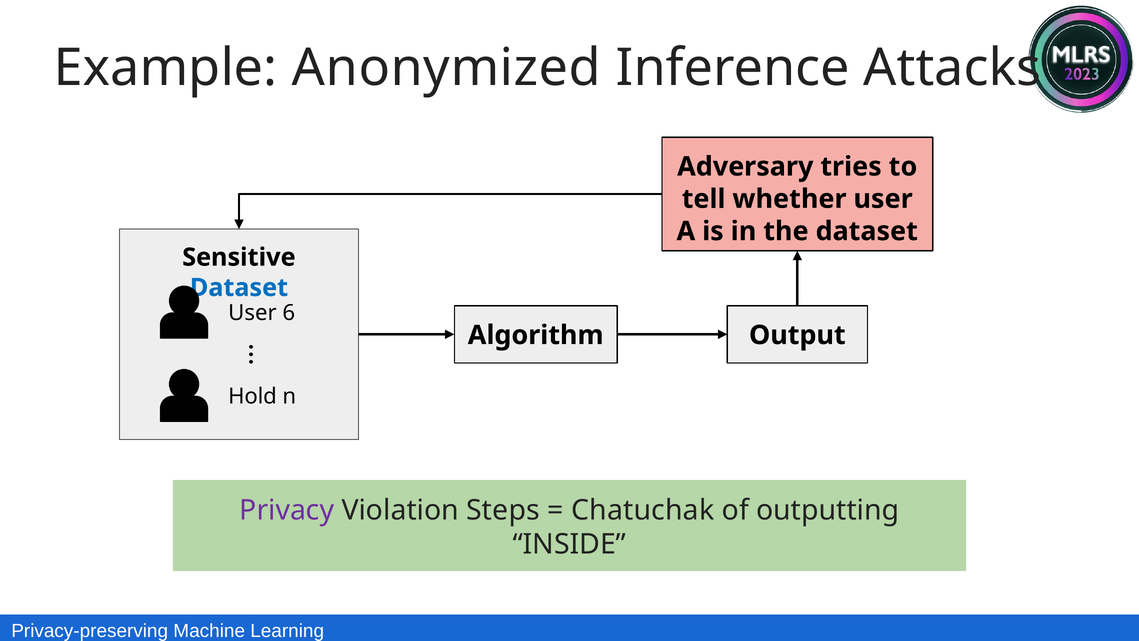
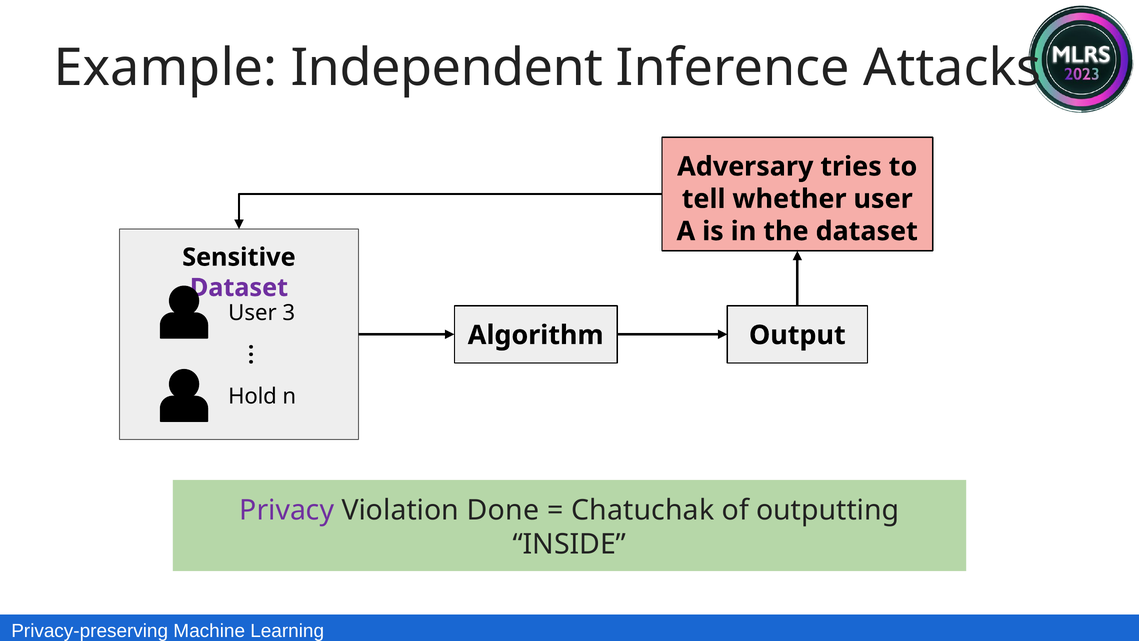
Anonymized: Anonymized -> Independent
Dataset at (239, 288) colour: blue -> purple
6: 6 -> 3
Steps: Steps -> Done
